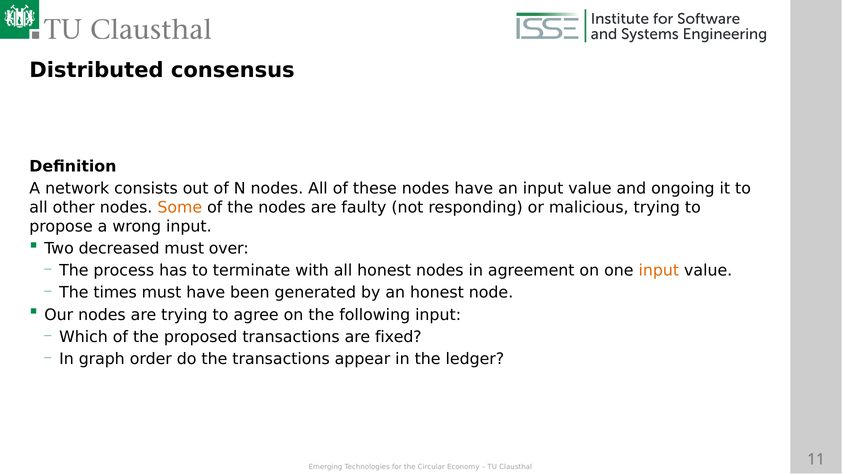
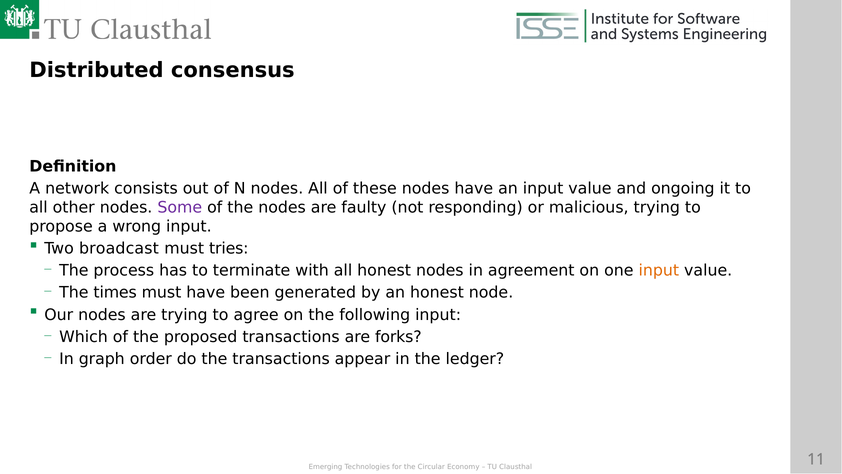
Some colour: orange -> purple
decreased: decreased -> broadcast
over: over -> tries
fixed: fixed -> forks
